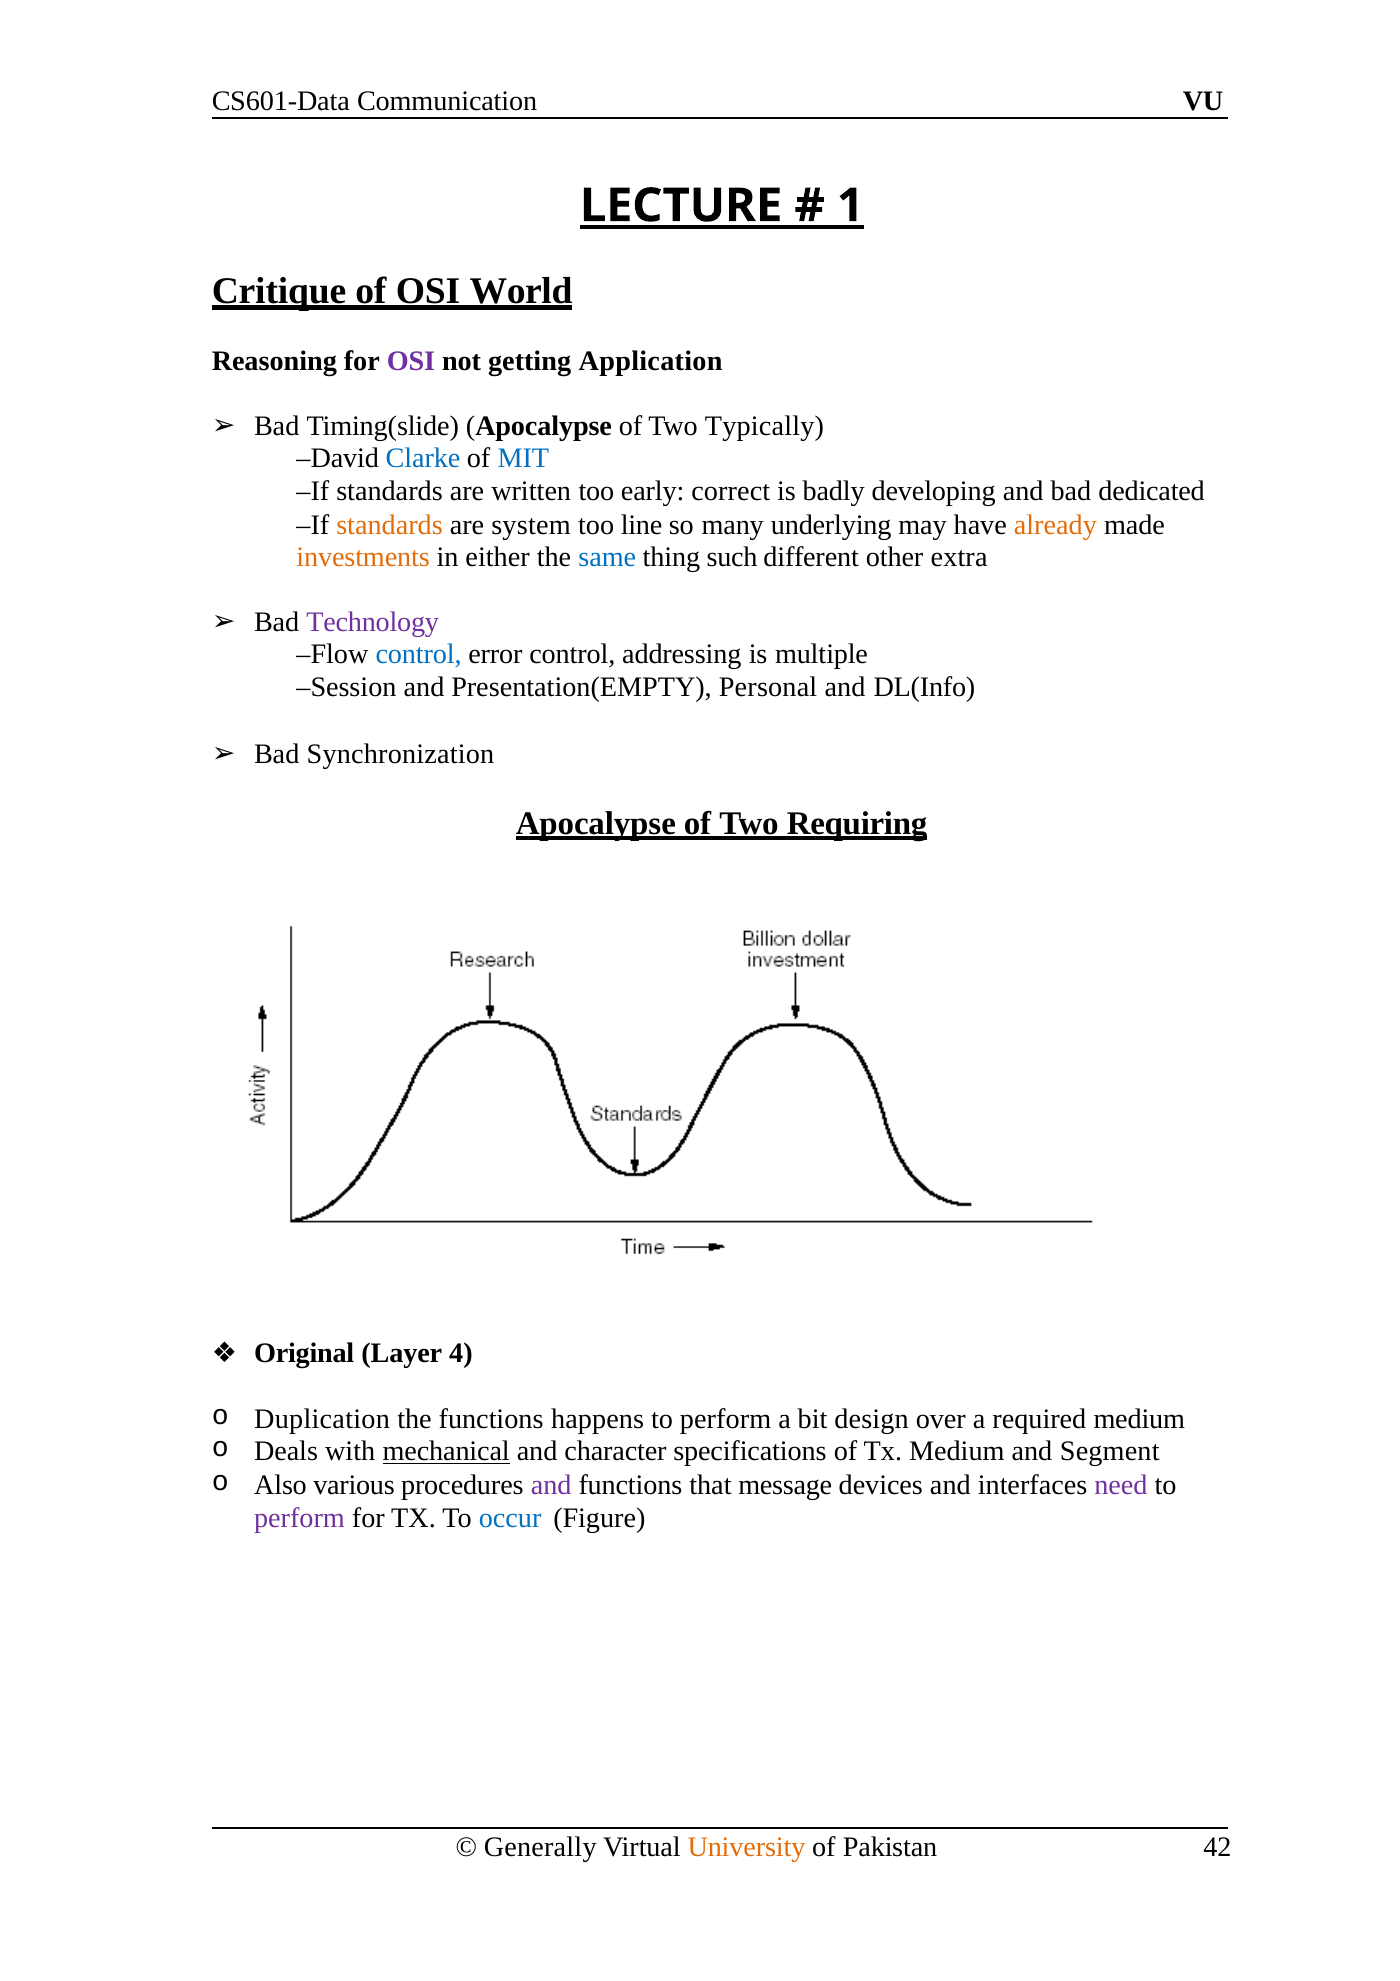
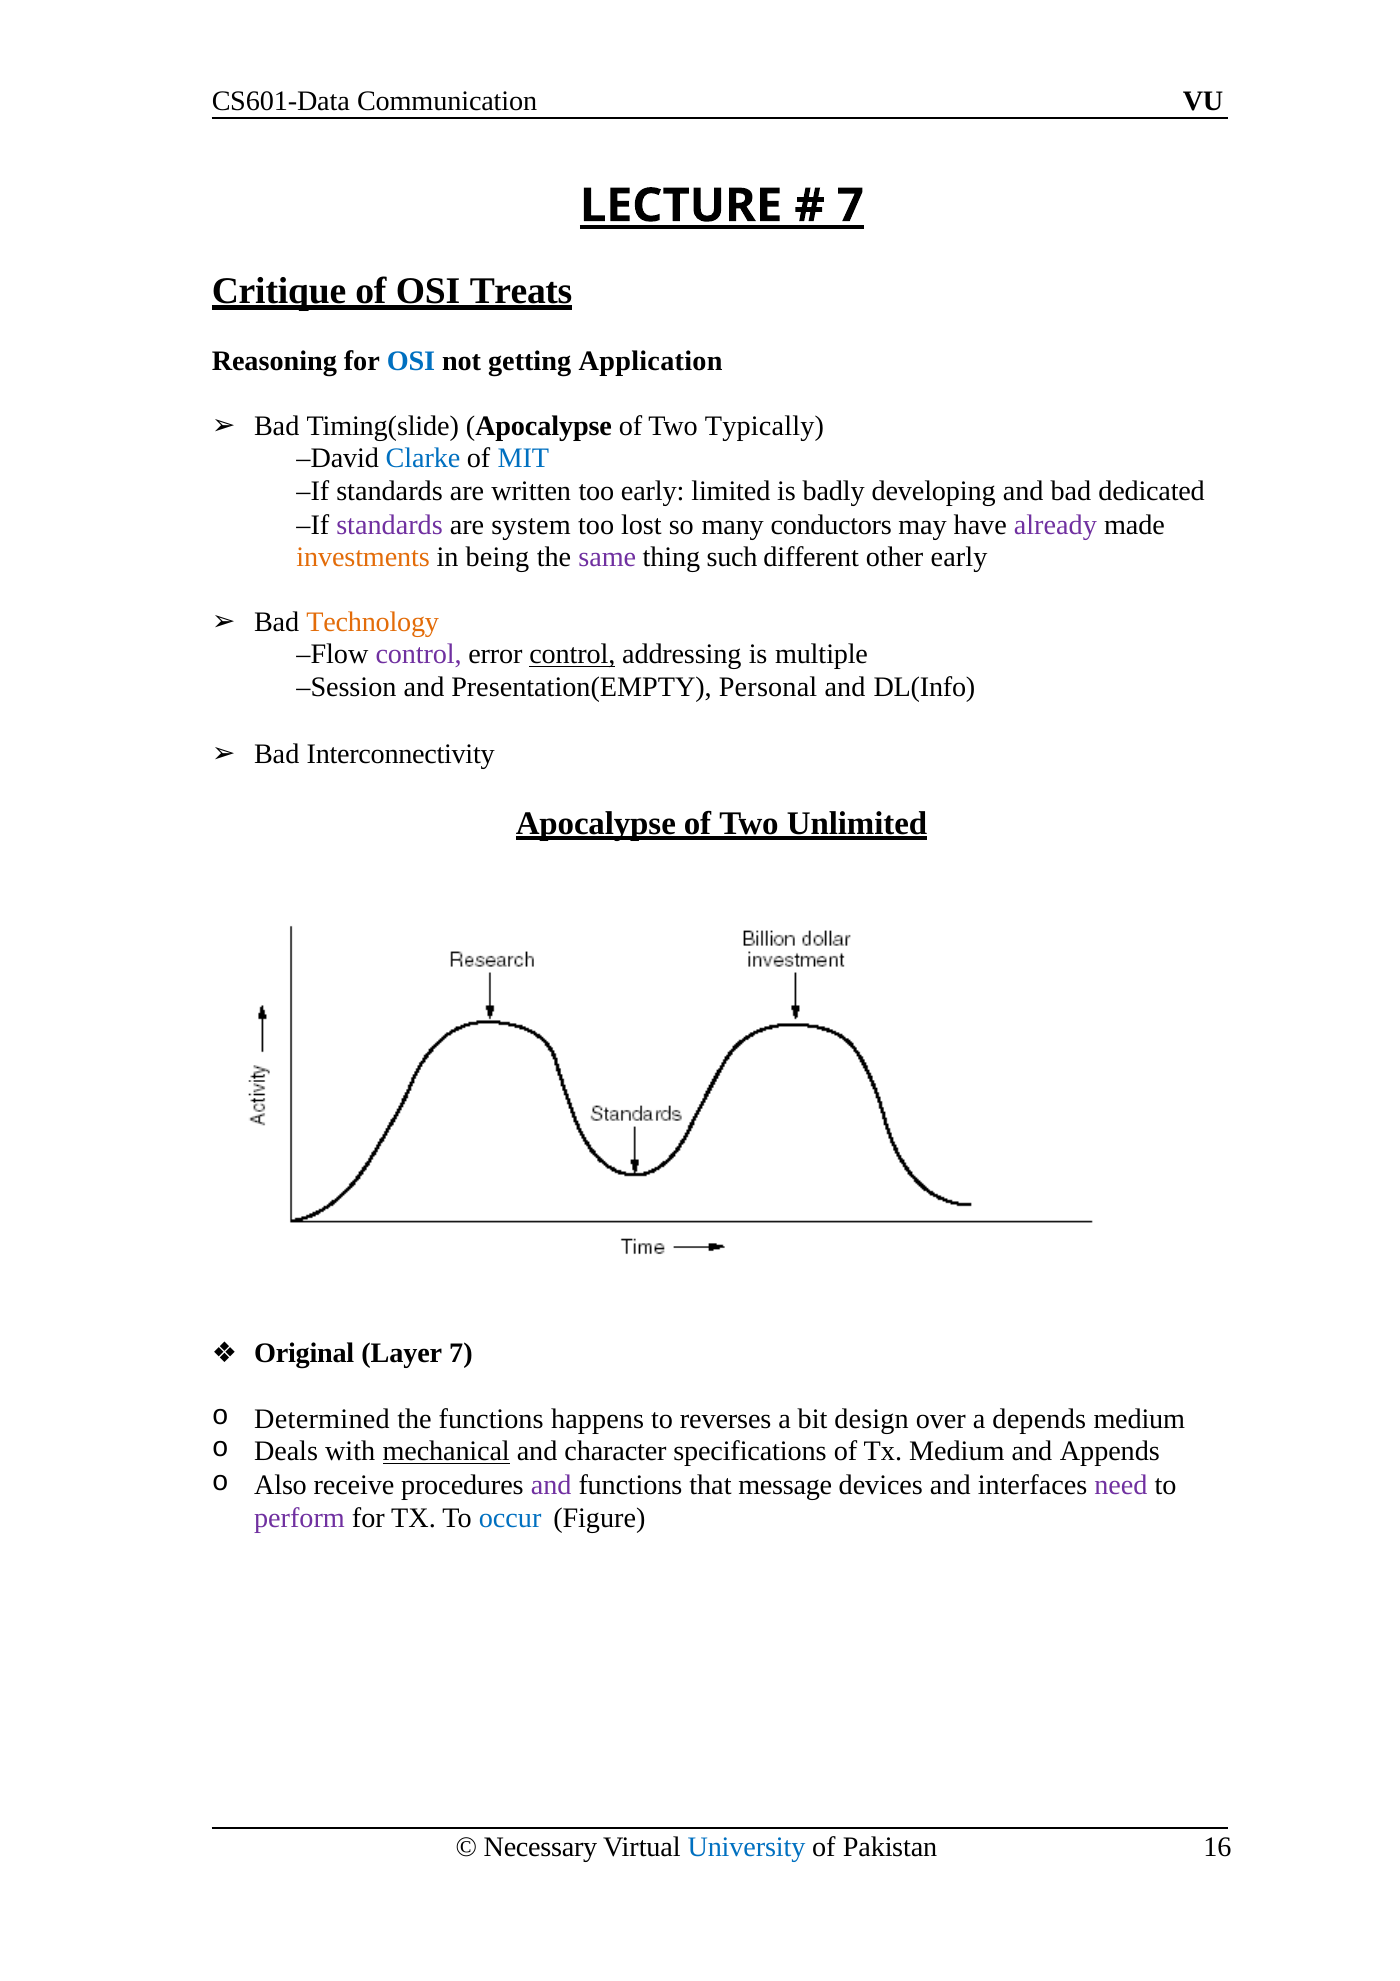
1 at (850, 206): 1 -> 7
World: World -> Treats
OSI at (411, 361) colour: purple -> blue
correct: correct -> limited
standards at (390, 525) colour: orange -> purple
line: line -> lost
underlying: underlying -> conductors
already colour: orange -> purple
either: either -> being
same colour: blue -> purple
other extra: extra -> early
Technology colour: purple -> orange
control at (419, 655) colour: blue -> purple
control at (572, 655) underline: none -> present
Synchronization: Synchronization -> Interconnectivity
Requiring: Requiring -> Unlimited
Layer 4: 4 -> 7
Duplication: Duplication -> Determined
perform at (726, 1419): perform -> reverses
required: required -> depends
Segment: Segment -> Appends
various: various -> receive
Generally: Generally -> Necessary
University colour: orange -> blue
42: 42 -> 16
